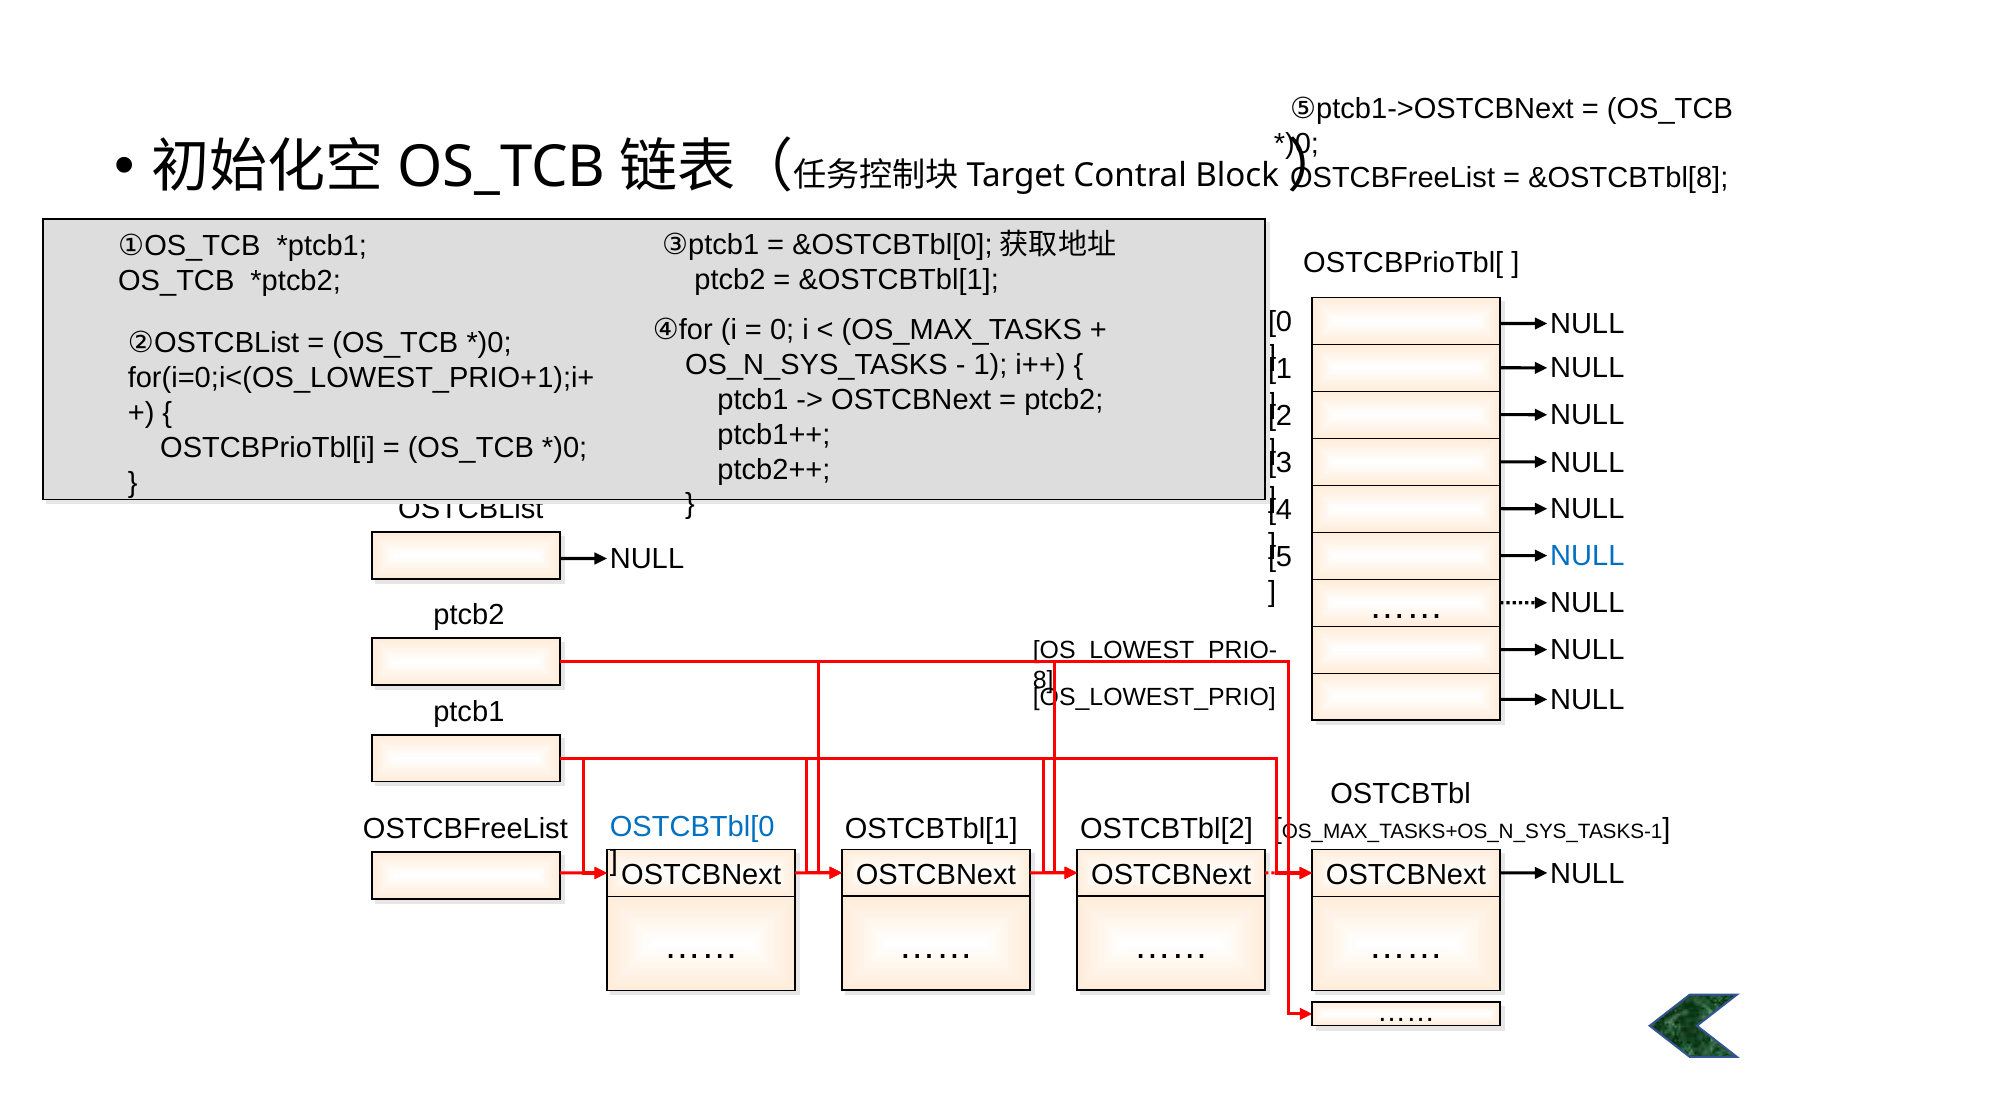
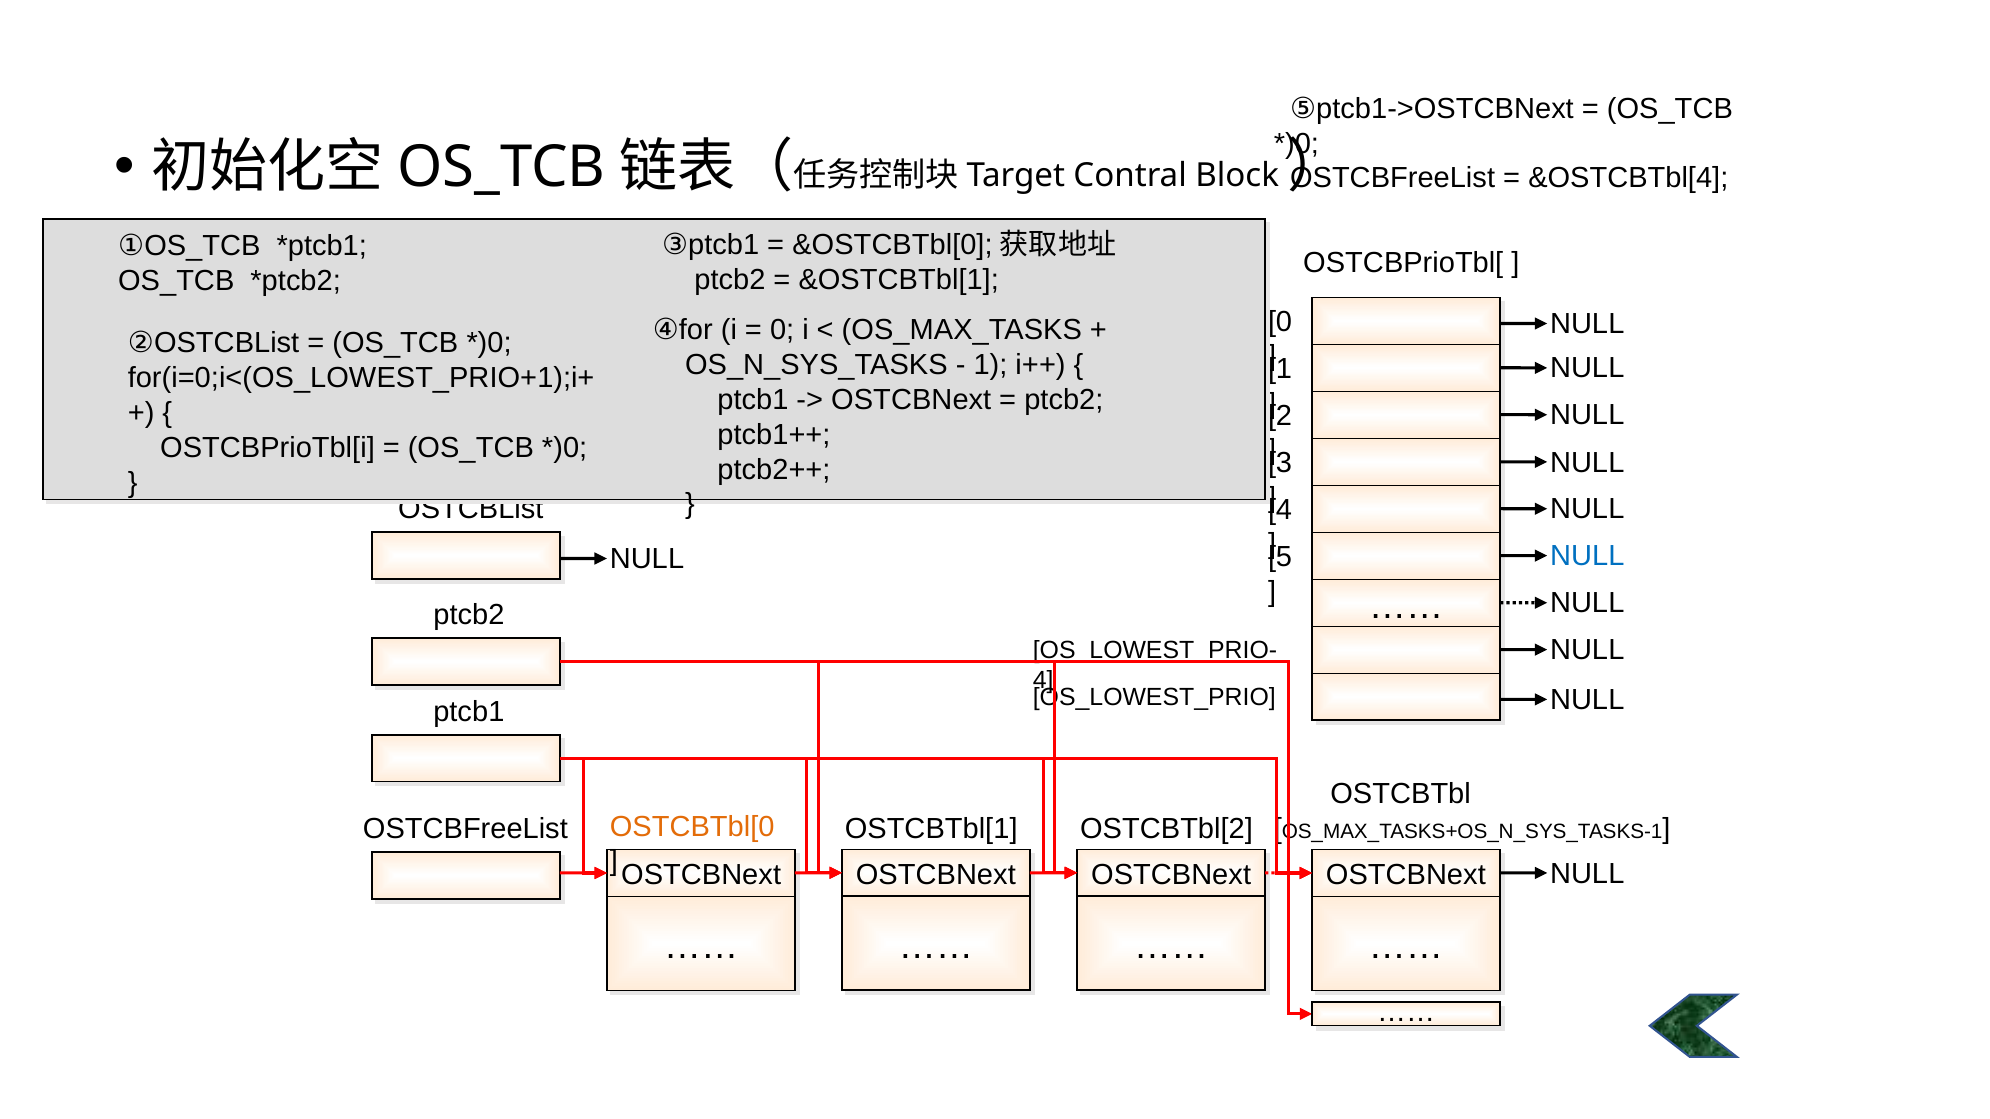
&OSTCBTbl[8: &OSTCBTbl[8 -> &OSTCBTbl[4
8 at (1043, 681): 8 -> 4
OSTCBTbl[0 colour: blue -> orange
